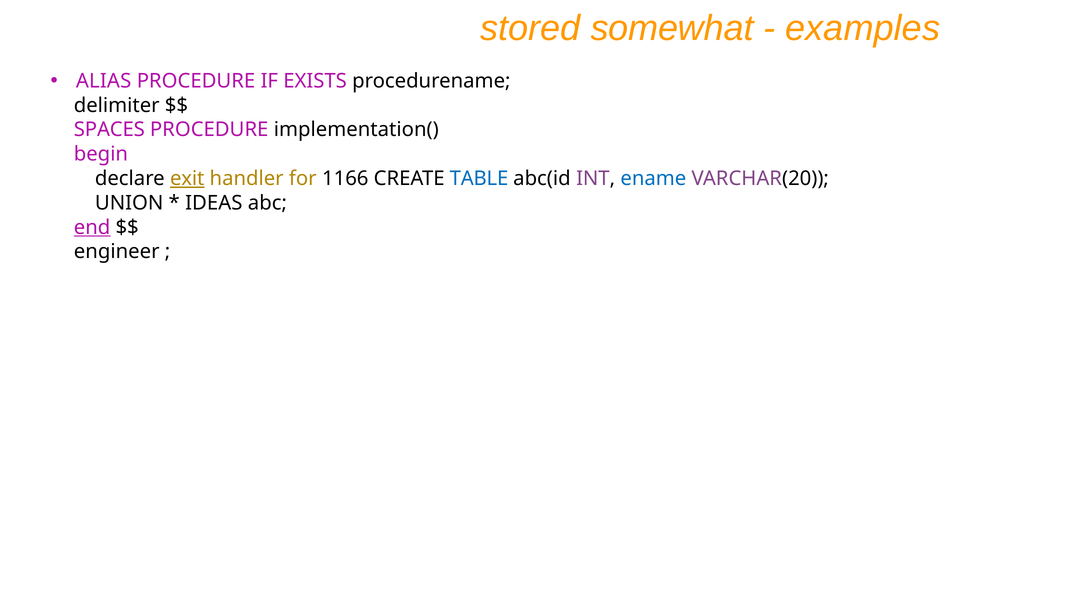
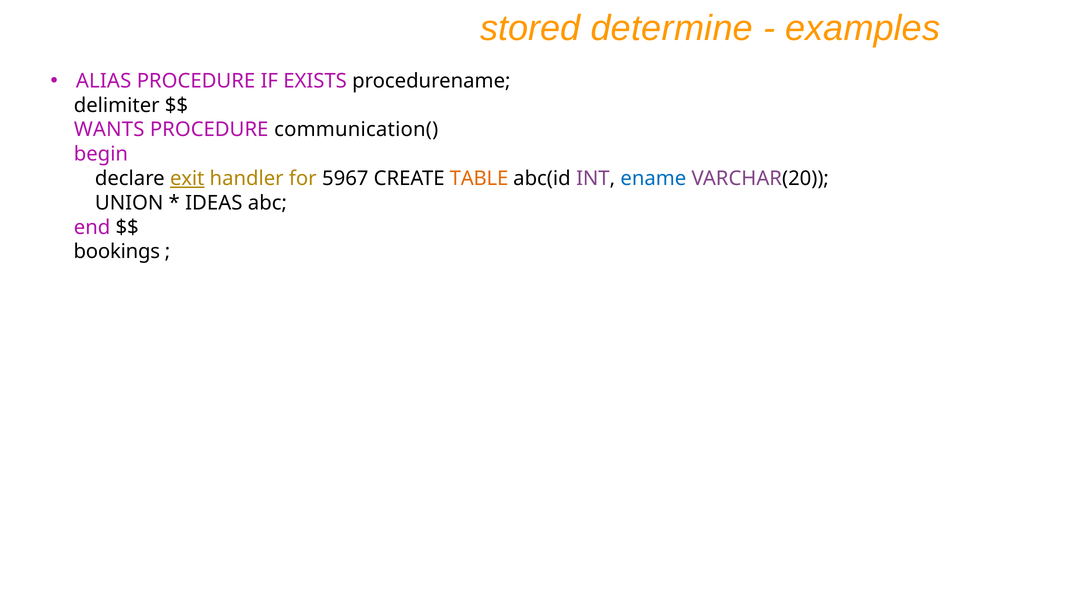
somewhat: somewhat -> determine
SPACES: SPACES -> WANTS
implementation(: implementation( -> communication(
1166: 1166 -> 5967
TABLE colour: blue -> orange
end underline: present -> none
engineer: engineer -> bookings
